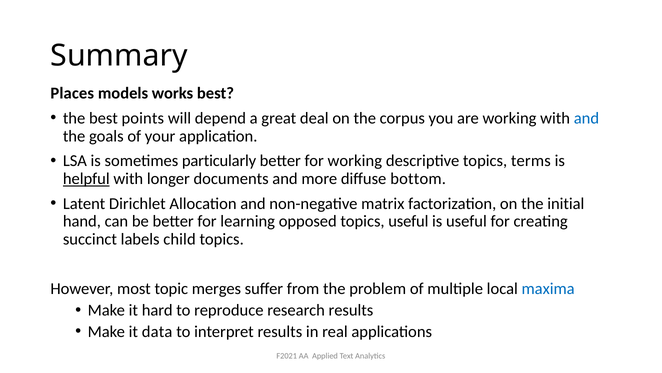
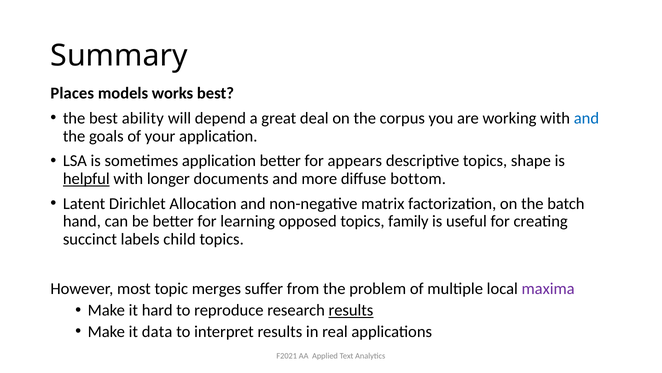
points: points -> ability
sometimes particularly: particularly -> application
for working: working -> appears
terms: terms -> shape
initial: initial -> batch
topics useful: useful -> family
maxima colour: blue -> purple
results at (351, 310) underline: none -> present
